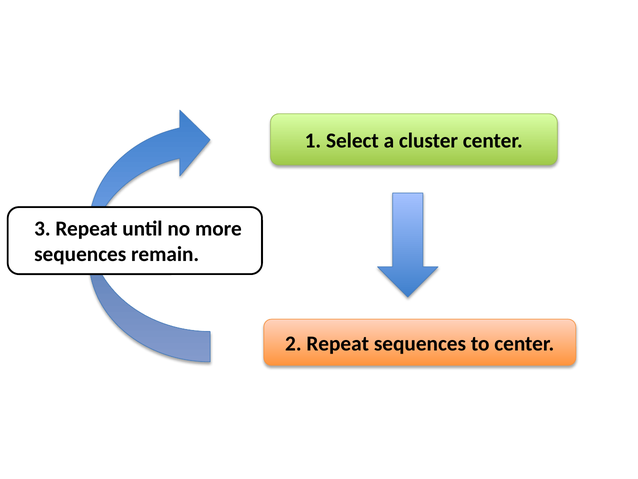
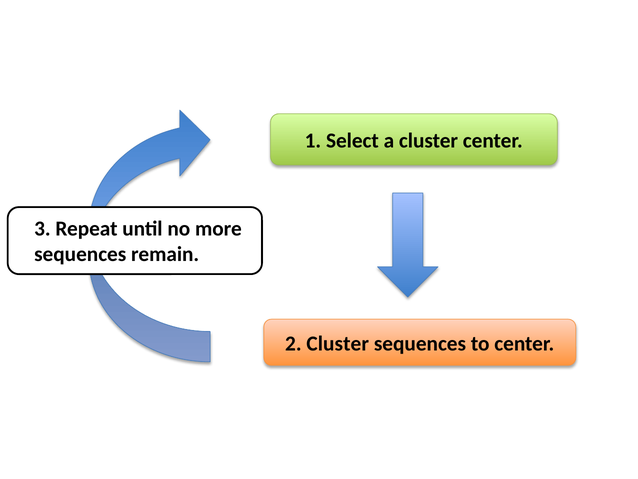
2 Repeat: Repeat -> Cluster
